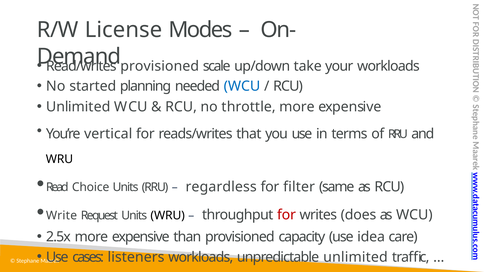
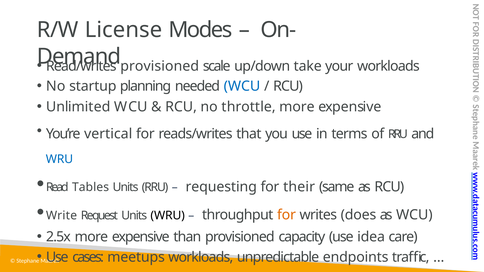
started: started -> startup
WRU at (59, 159) colour: black -> blue
Choice: Choice -> Tables
regardless: regardless -> requesting
filter: filter -> their
for at (286, 215) colour: red -> orange
listeners: listeners -> meetups
unpredictable unlimited: unlimited -> endpoints
